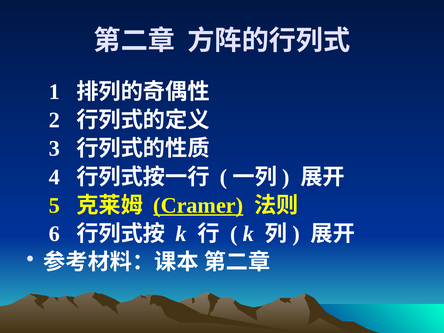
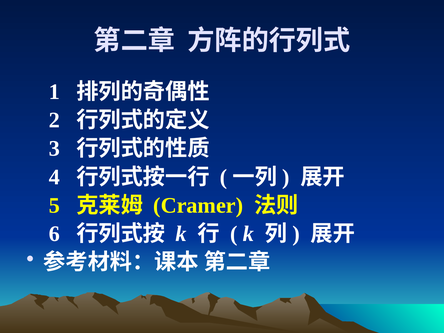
Cramer underline: present -> none
